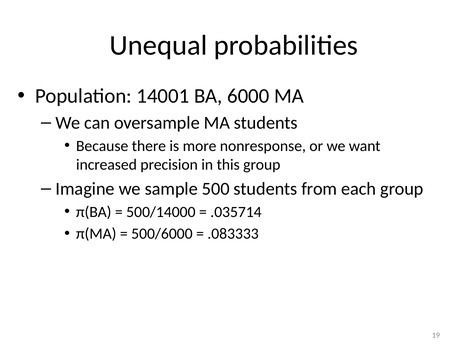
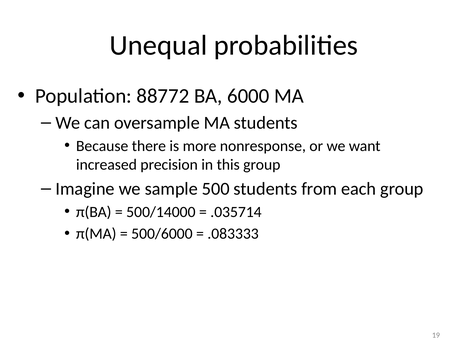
14001: 14001 -> 88772
